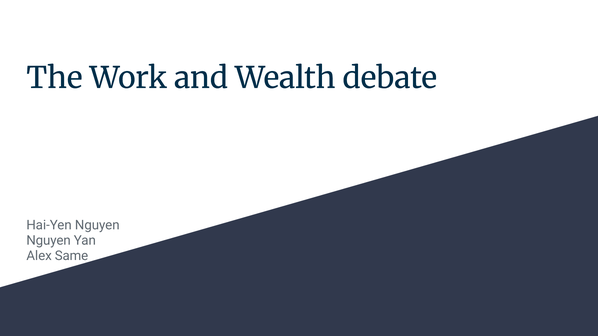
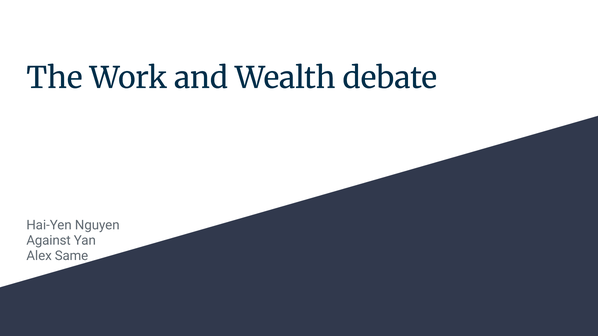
Nguyen at (49, 241): Nguyen -> Against
